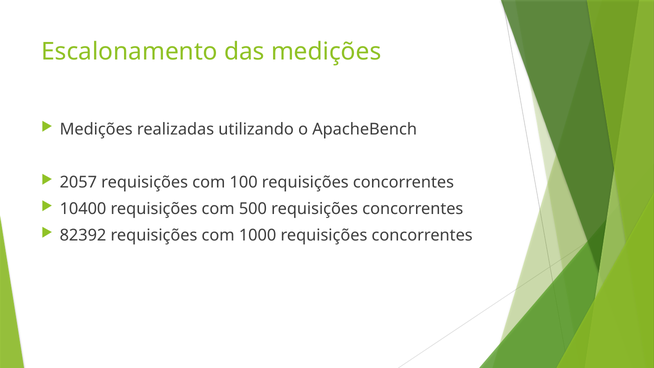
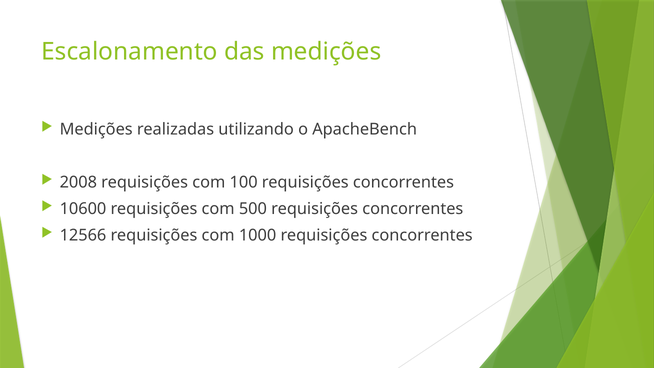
2057: 2057 -> 2008
10400: 10400 -> 10600
82392: 82392 -> 12566
